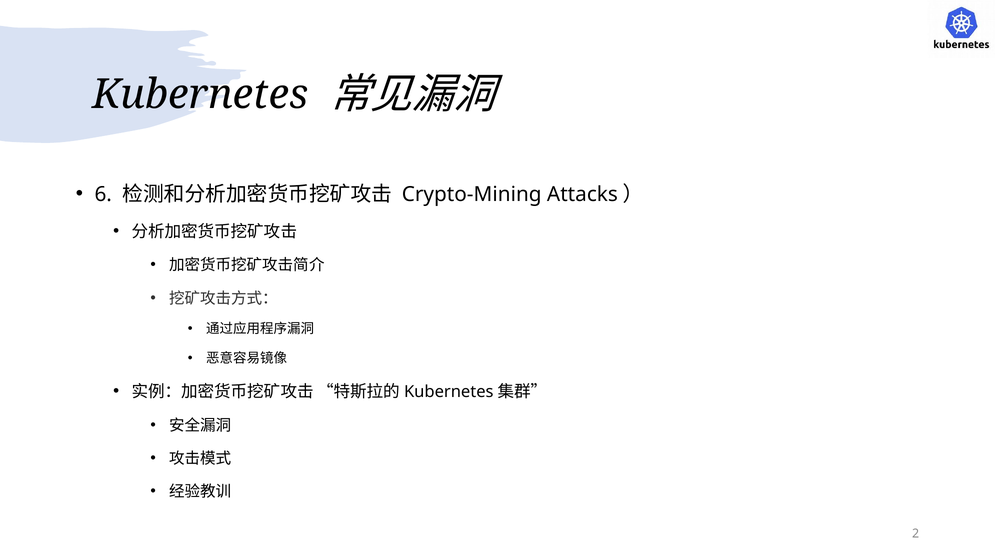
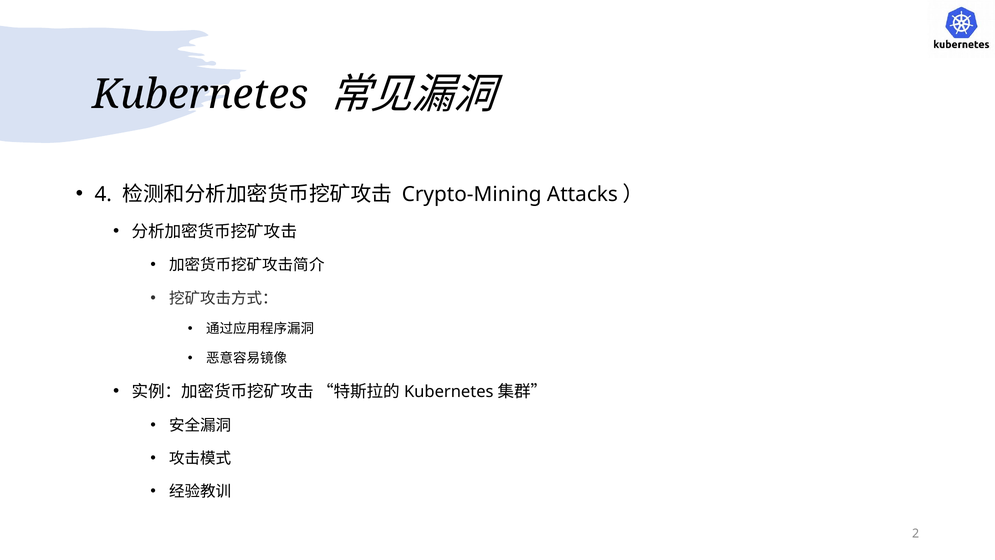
6: 6 -> 4
